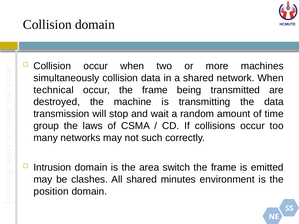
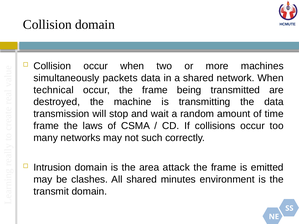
simultaneously collision: collision -> packets
group at (46, 126): group -> frame
switch: switch -> attack
position: position -> transmit
